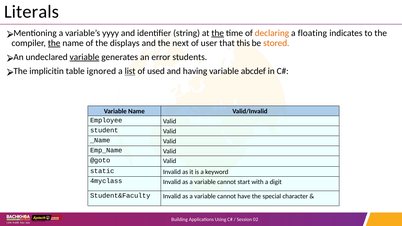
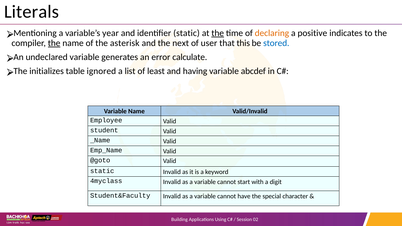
yyyy: yyyy -> year
identifier string: string -> static
floating: floating -> positive
displays: displays -> asterisk
stored colour: orange -> blue
variable at (84, 57) underline: present -> none
students: students -> calculate
implicitin: implicitin -> initializes
list underline: present -> none
used: used -> least
